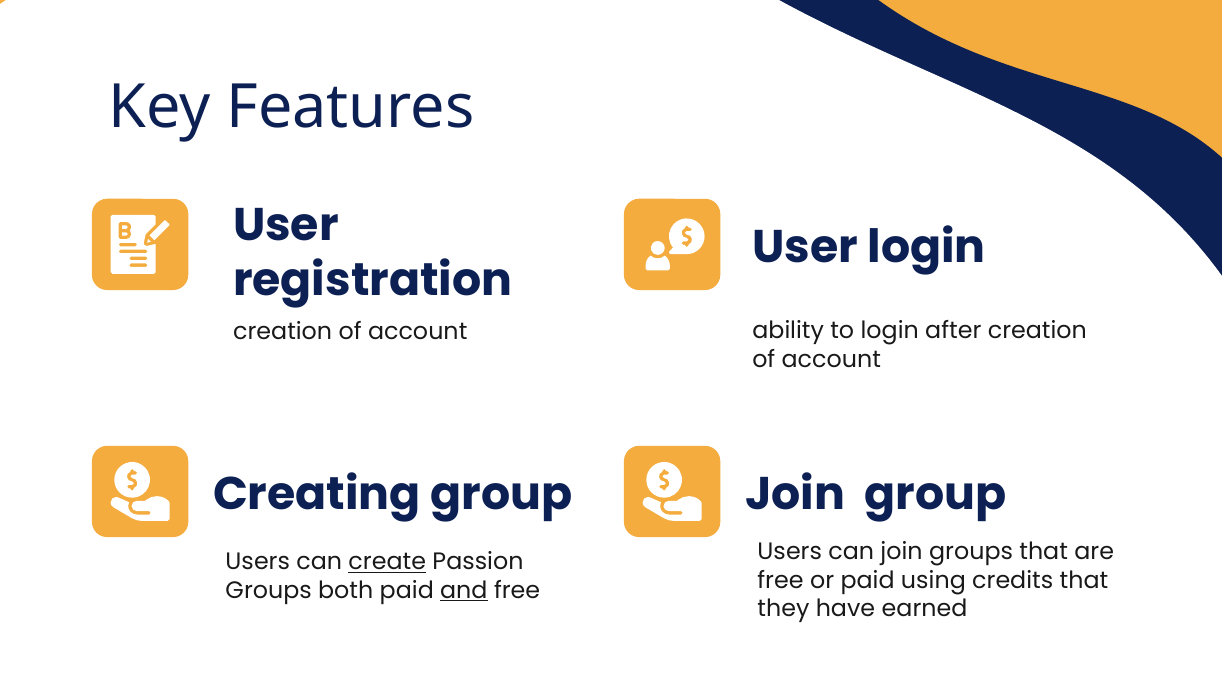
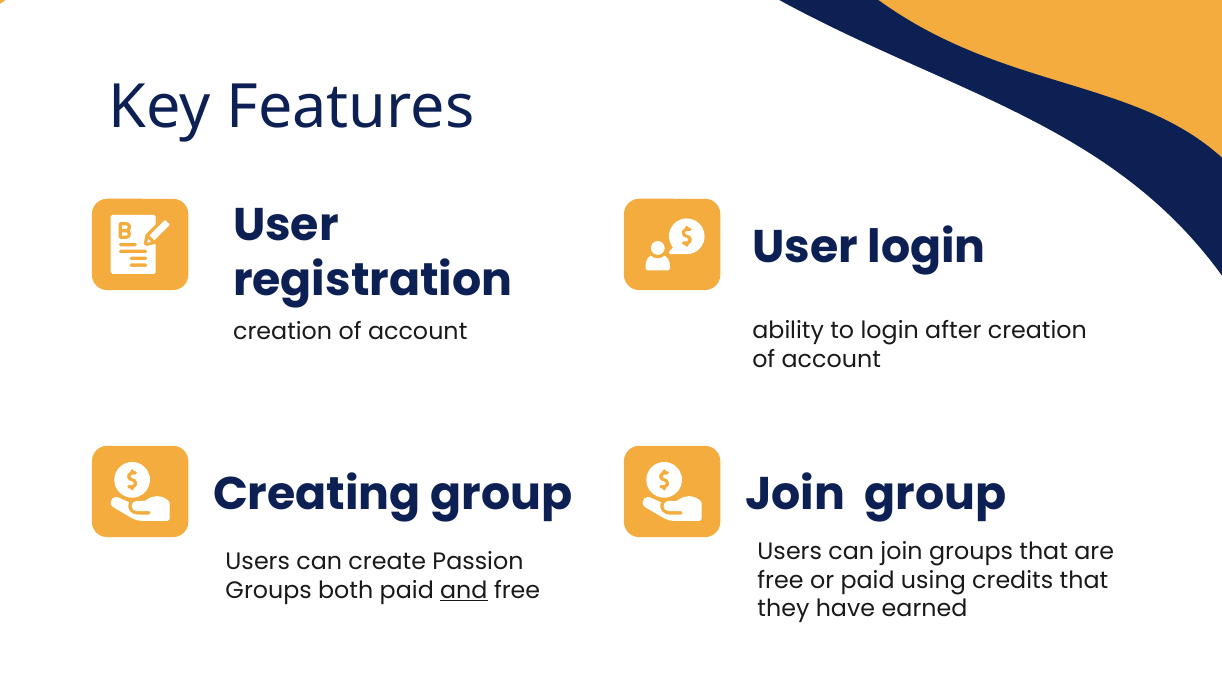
create underline: present -> none
